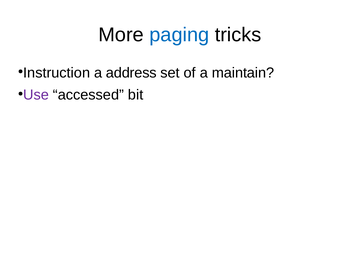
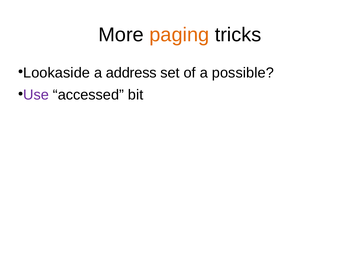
paging colour: blue -> orange
Instruction: Instruction -> Lookaside
maintain: maintain -> possible
